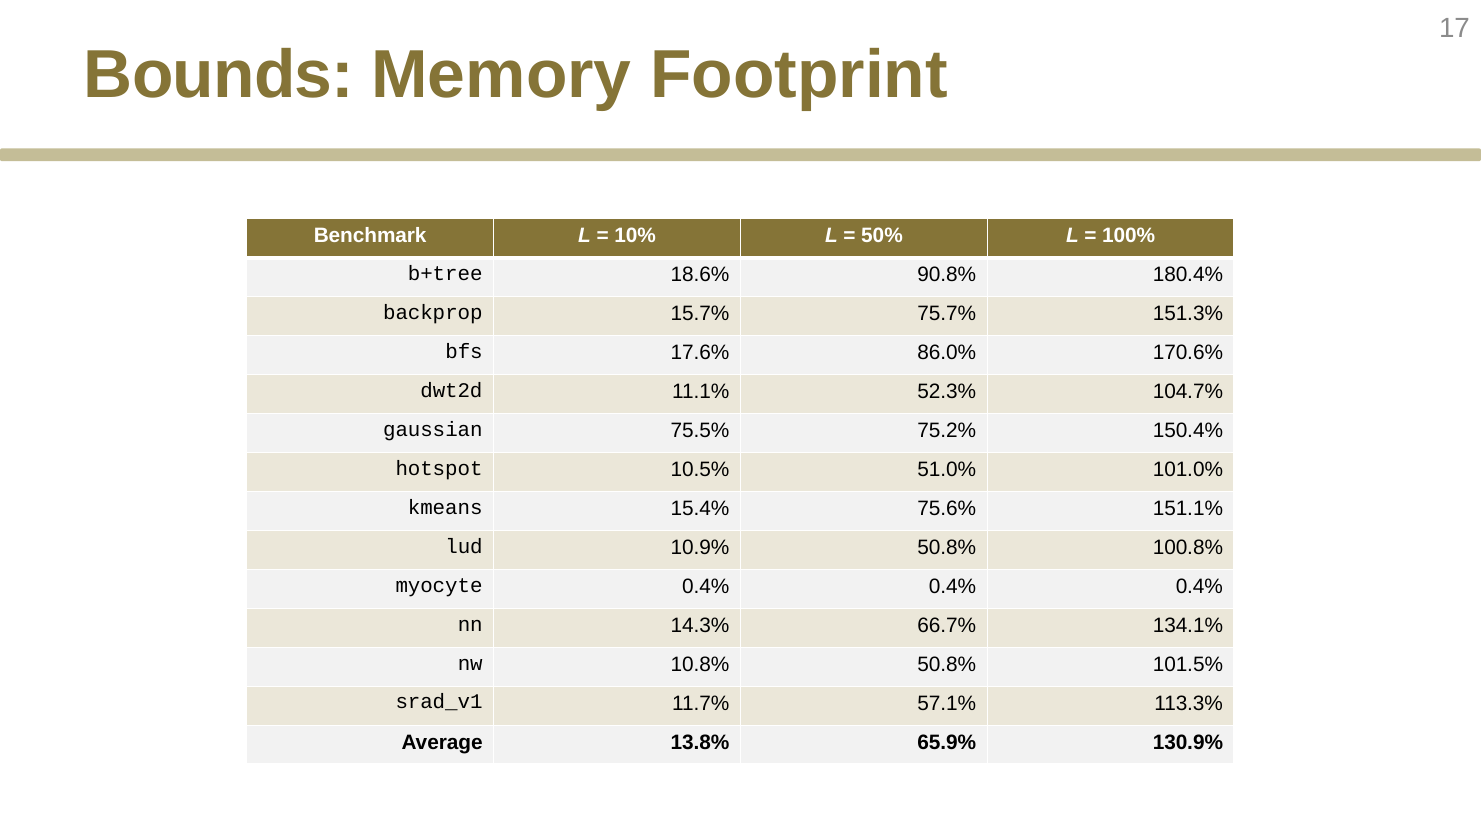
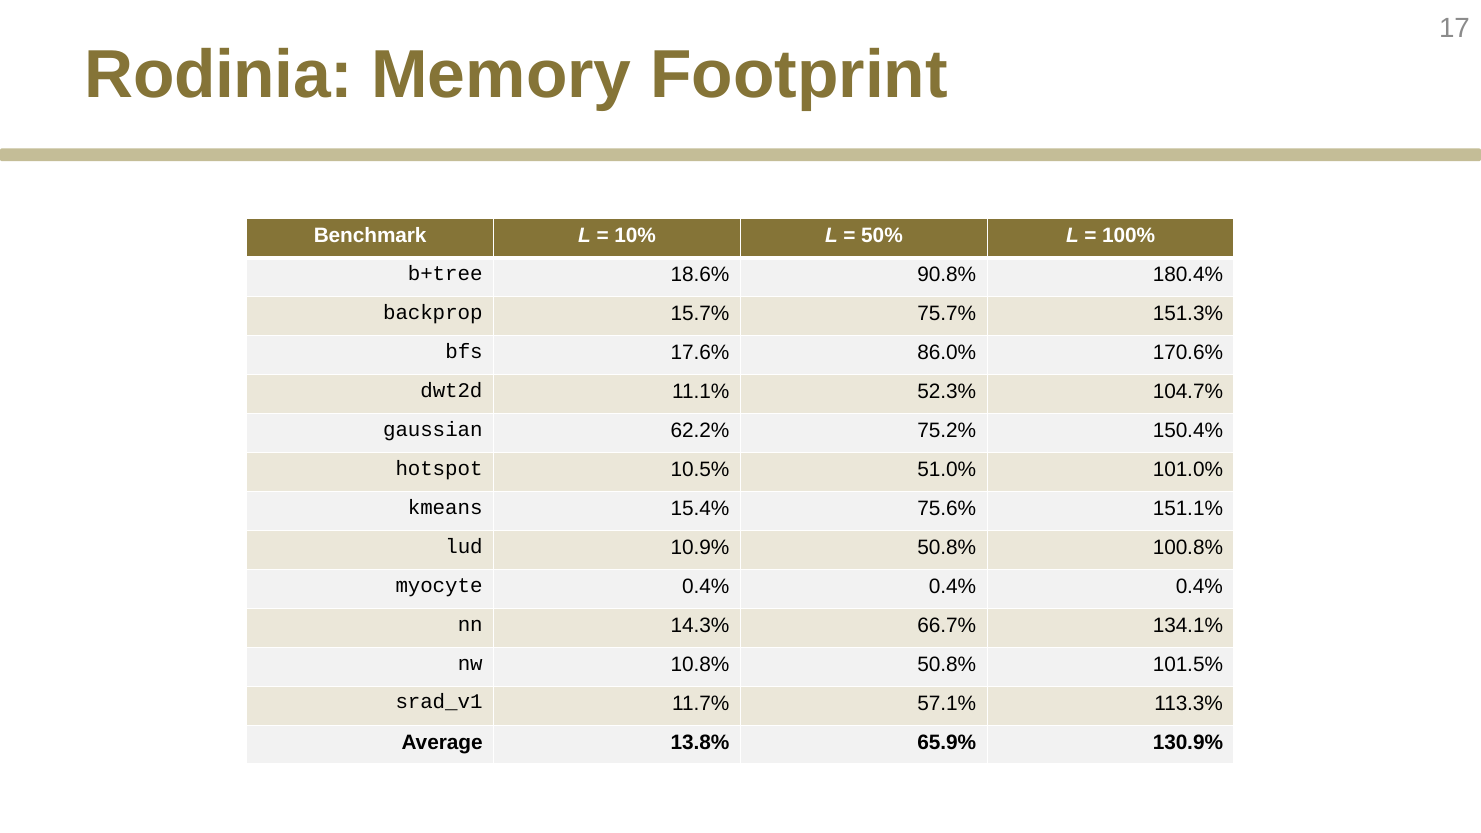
Bounds: Bounds -> Rodinia
75.5%: 75.5% -> 62.2%
